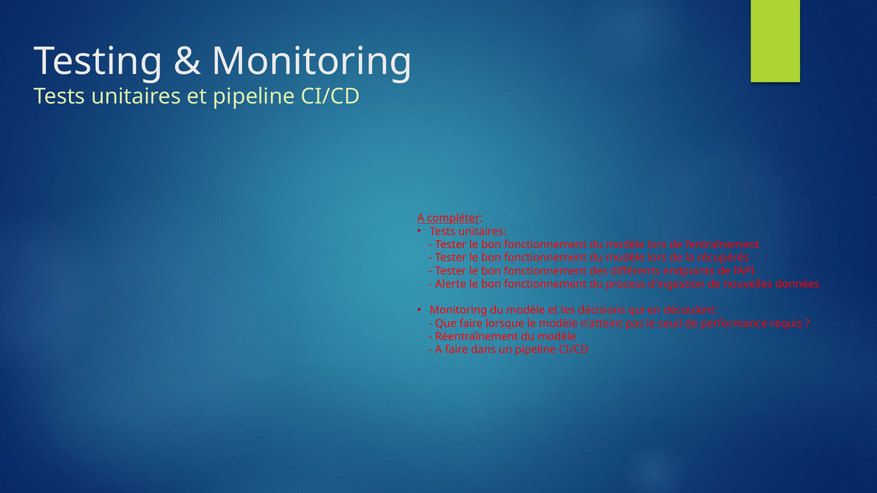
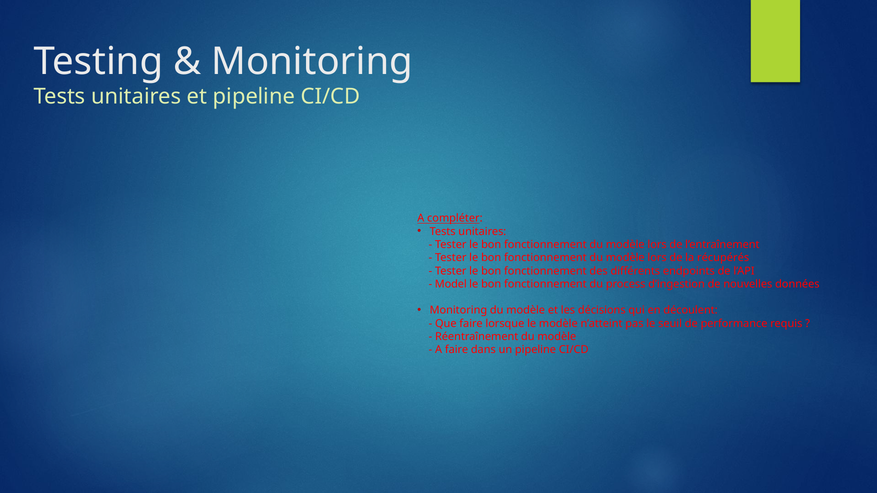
Alerte: Alerte -> Model
